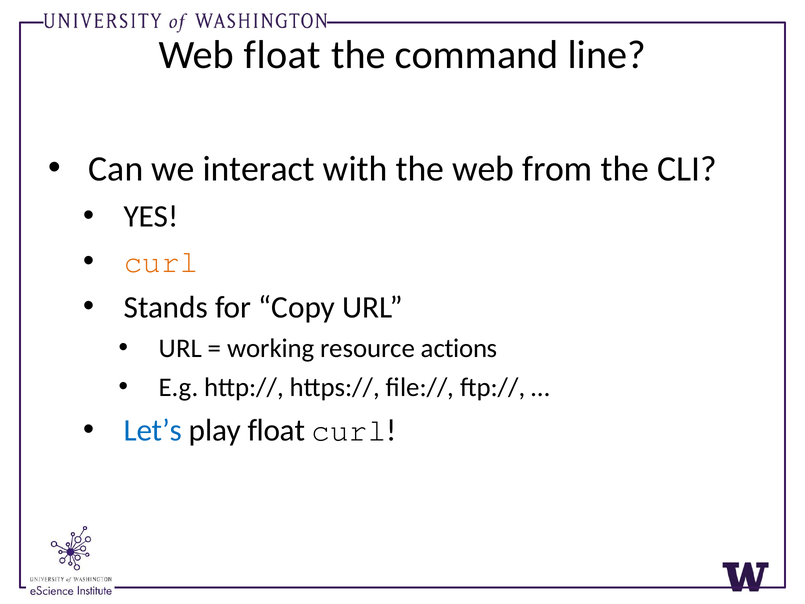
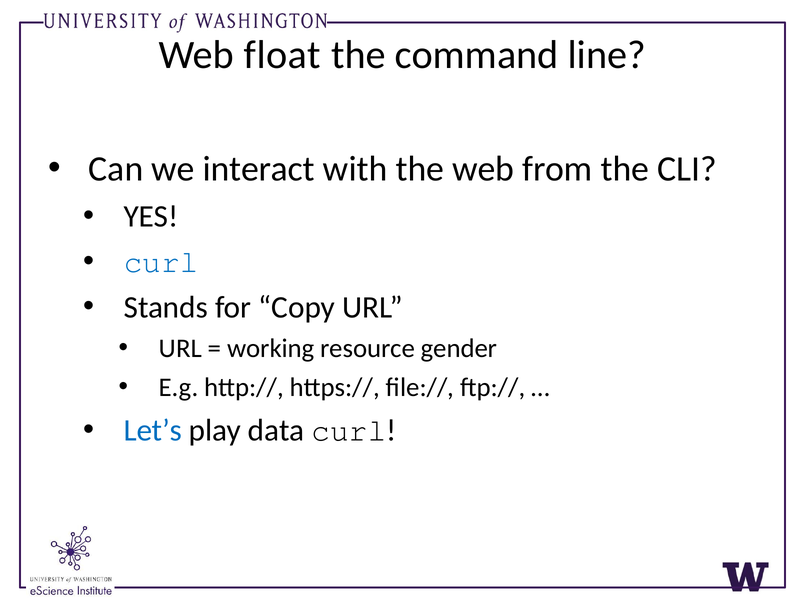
curl at (161, 262) colour: orange -> blue
actions: actions -> gender
play float: float -> data
